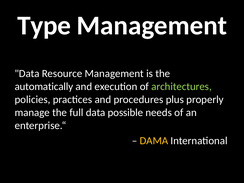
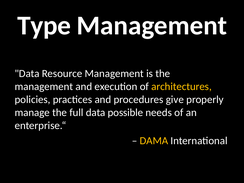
automatically at (44, 87): automatically -> management
architectures colour: light green -> yellow
plus: plus -> give
